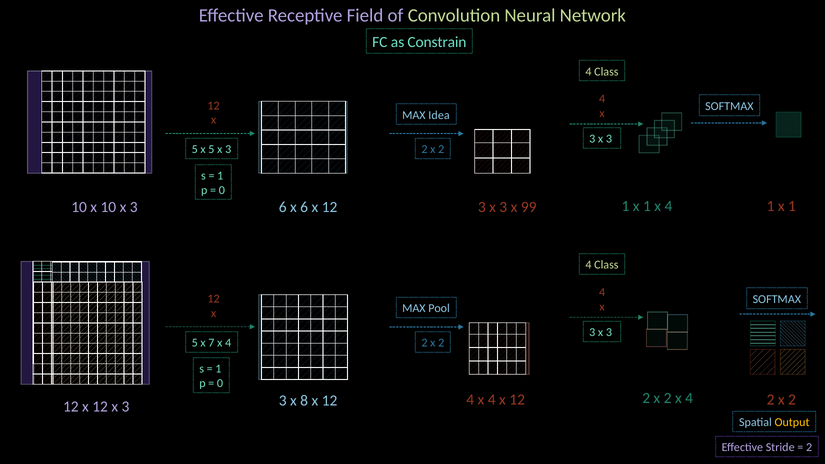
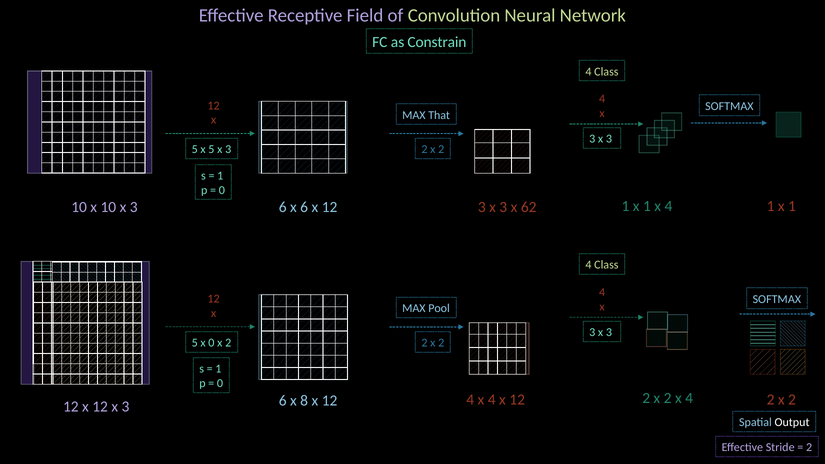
Idea: Idea -> That
99: 99 -> 62
x 7: 7 -> 0
4 at (228, 343): 4 -> 2
12 x 3 3: 3 -> 6
Output colour: yellow -> white
